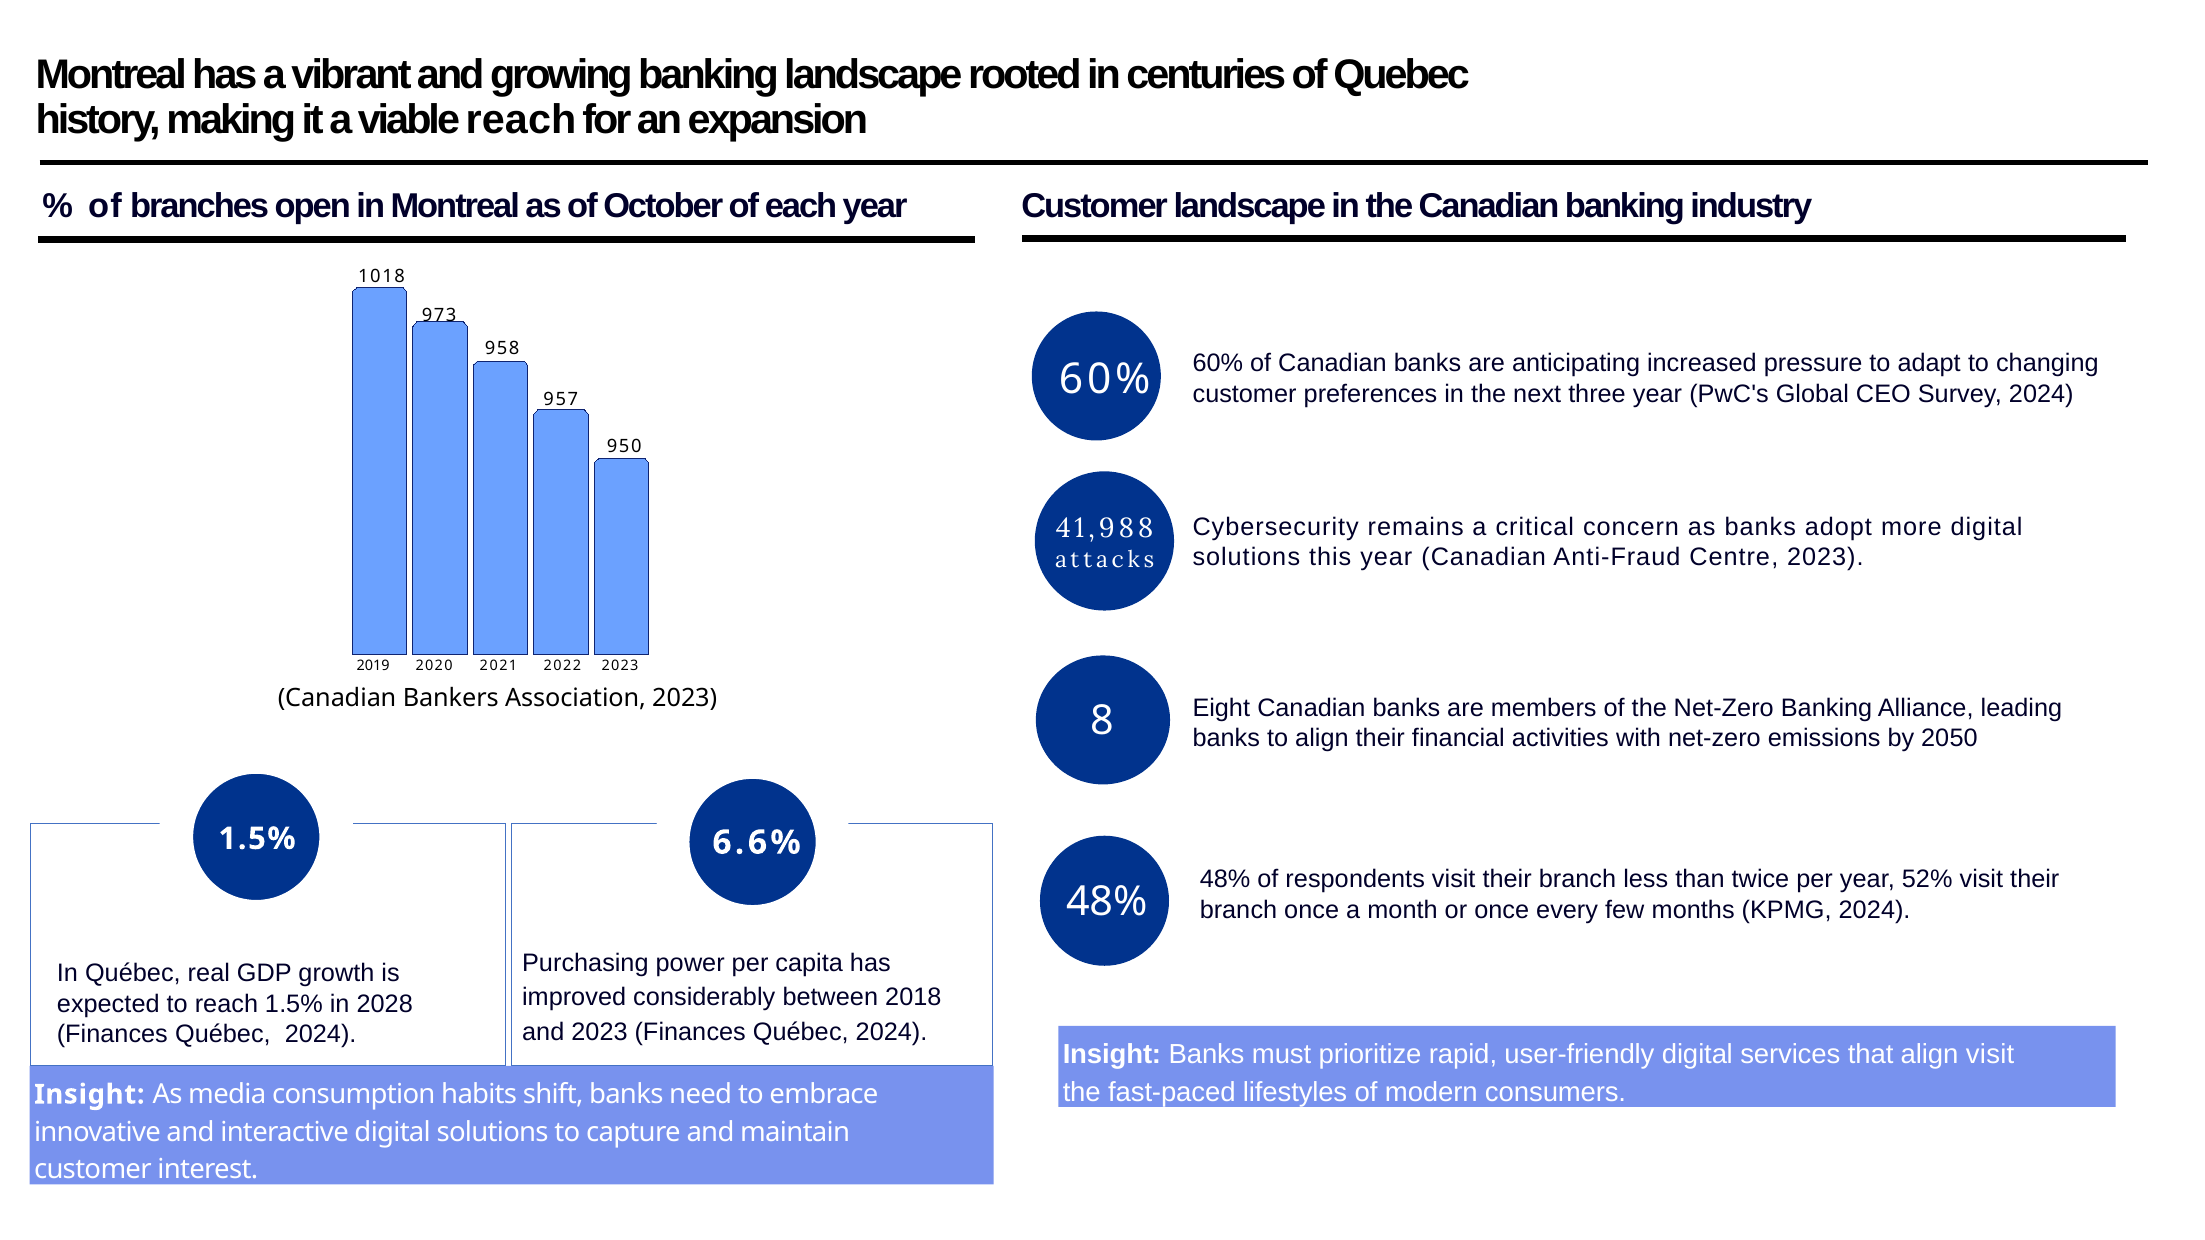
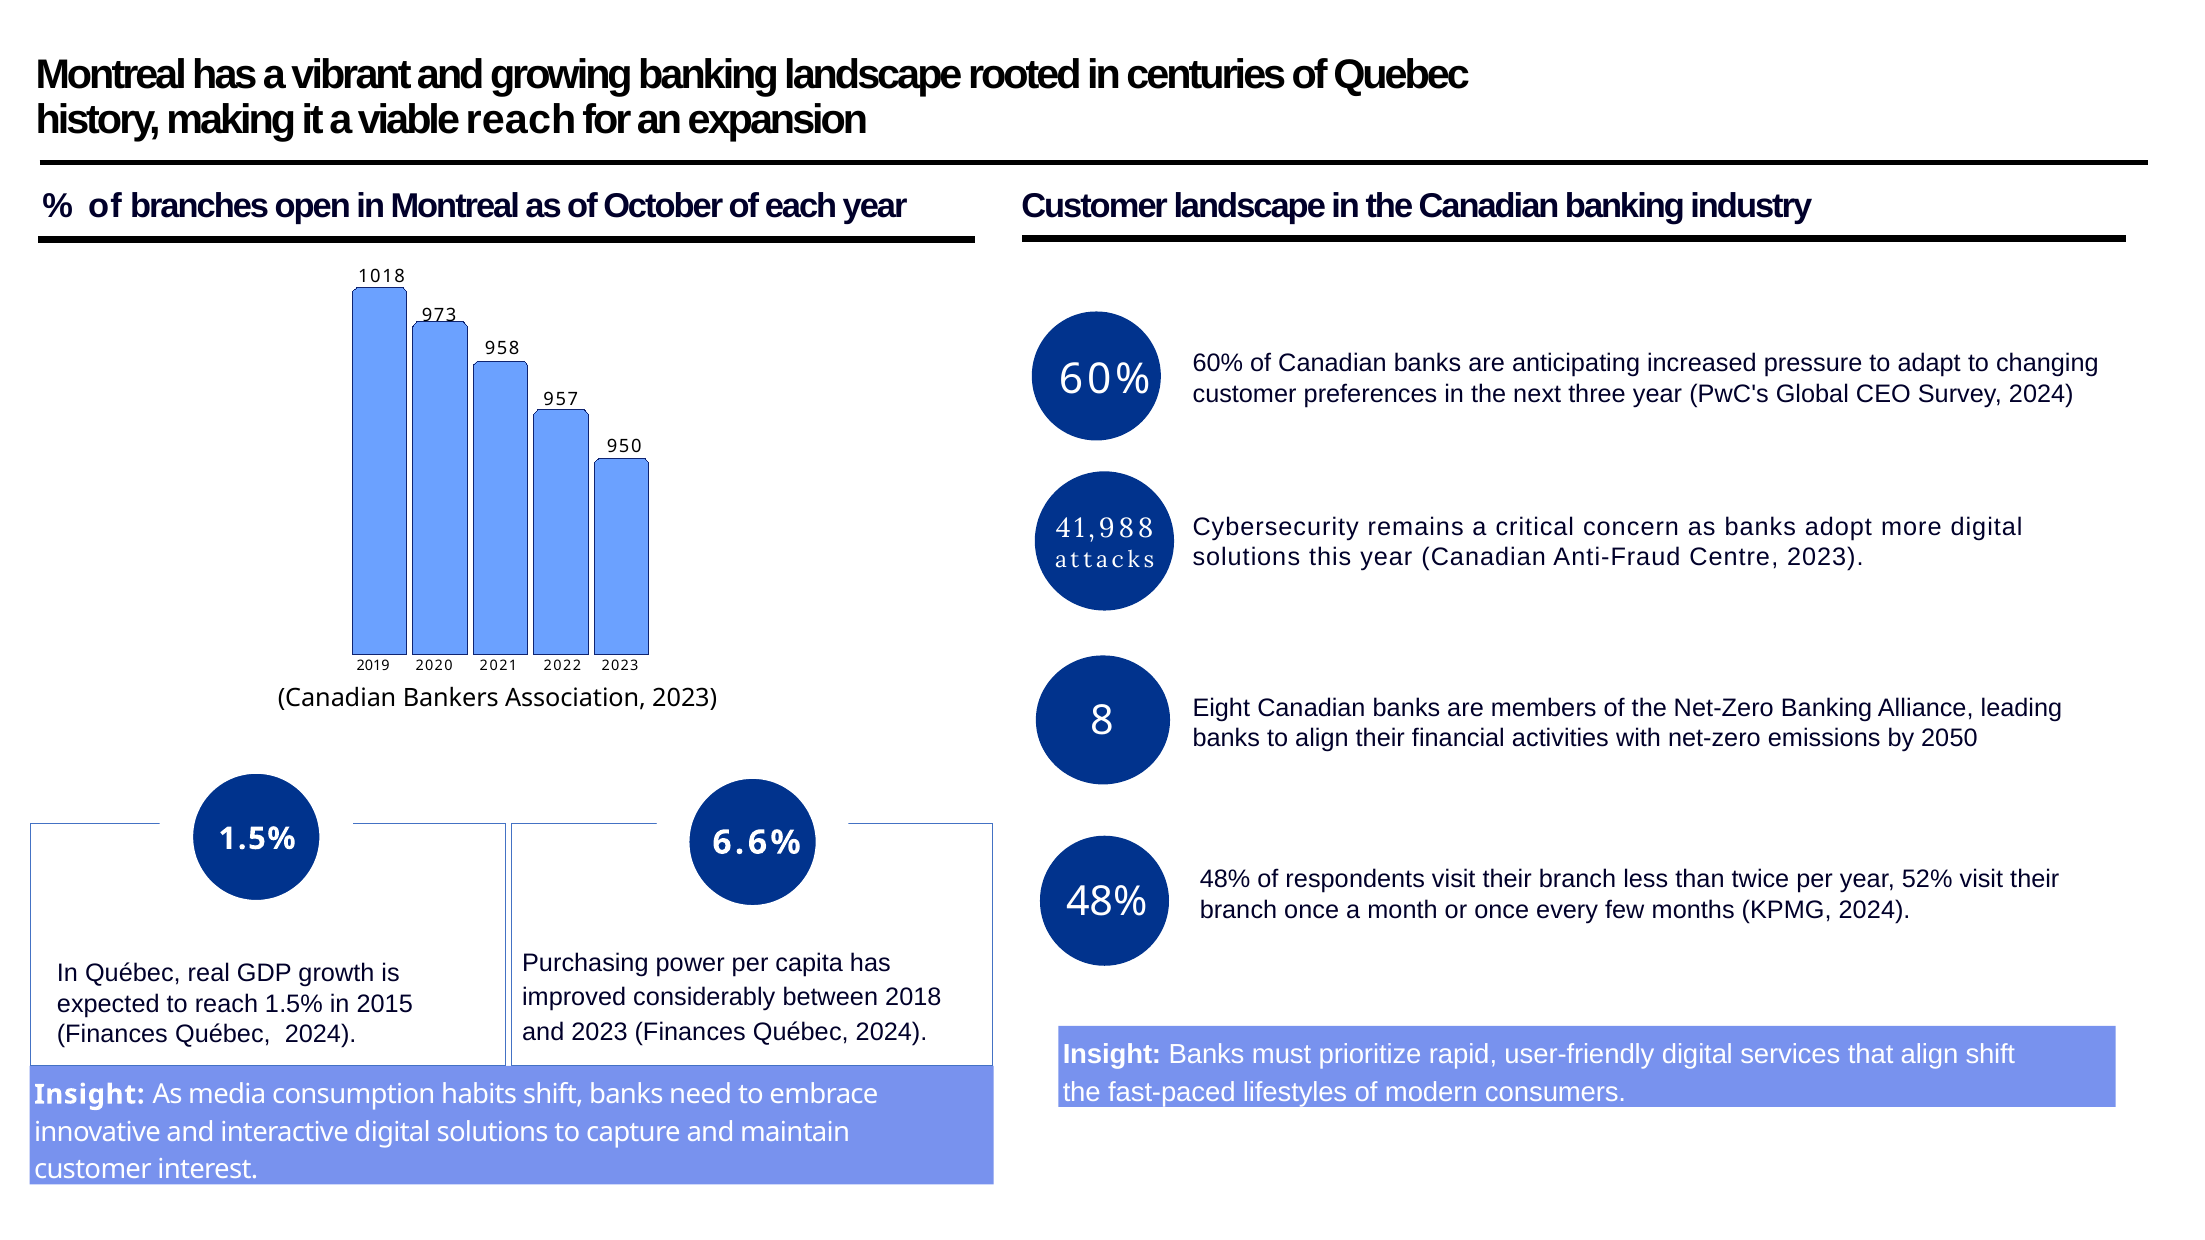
2028: 2028 -> 2015
align visit: visit -> shift
